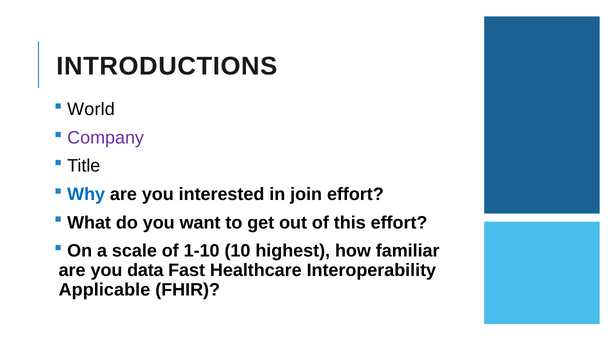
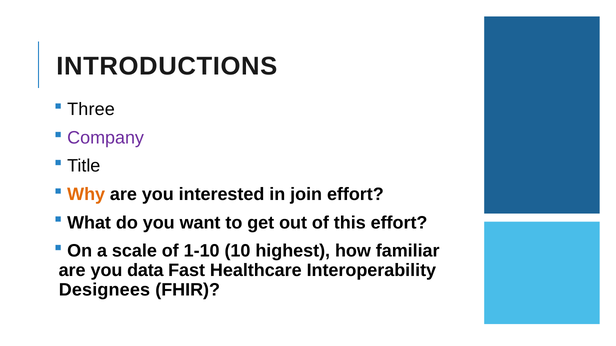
World: World -> Three
Why colour: blue -> orange
Applicable: Applicable -> Designees
